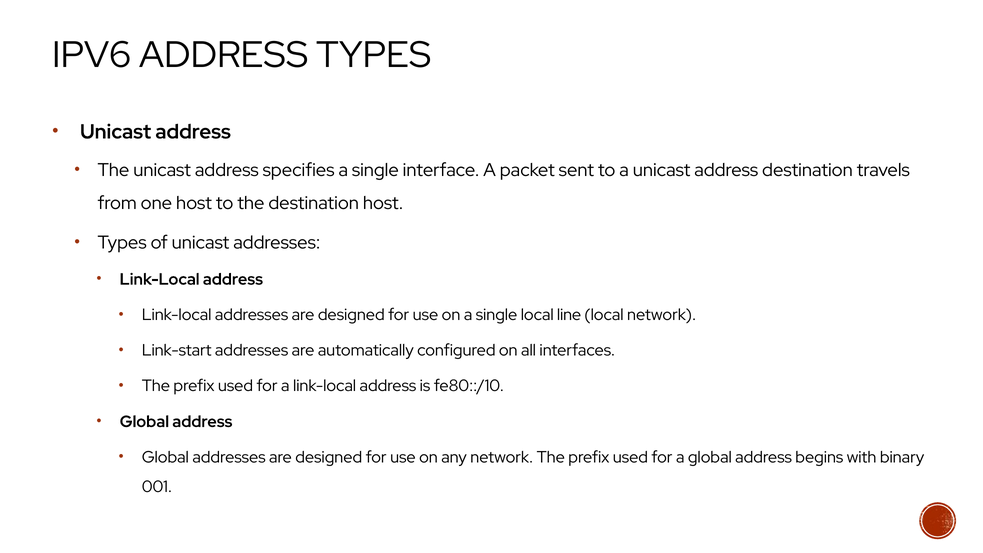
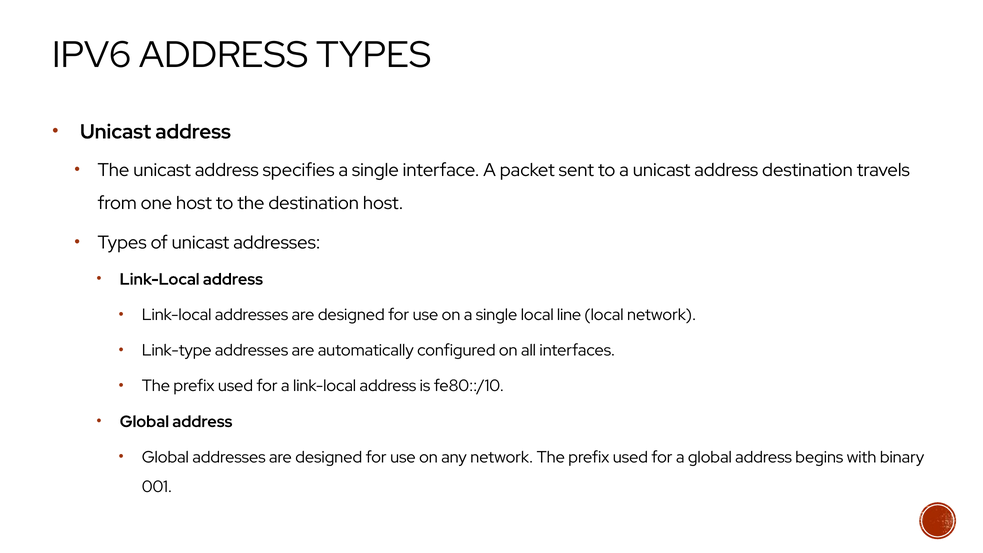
Link-start: Link-start -> Link-type
